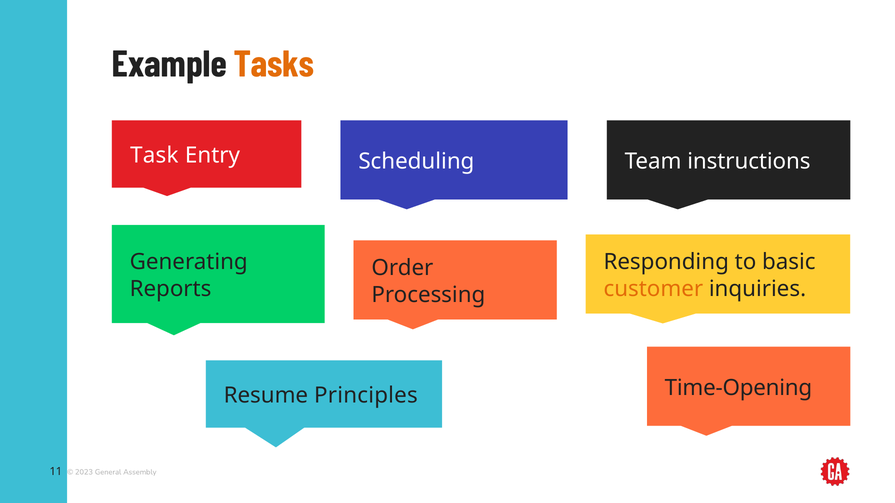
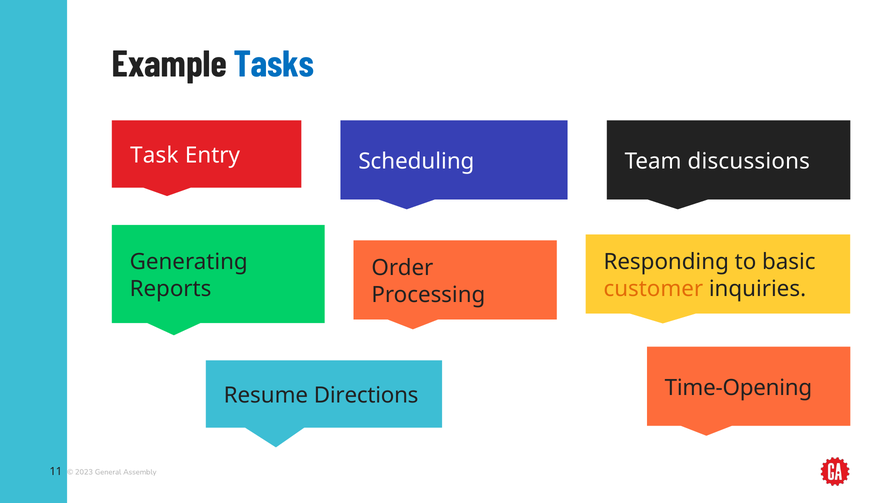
Tasks colour: orange -> blue
instructions: instructions -> discussions
Principles: Principles -> Directions
